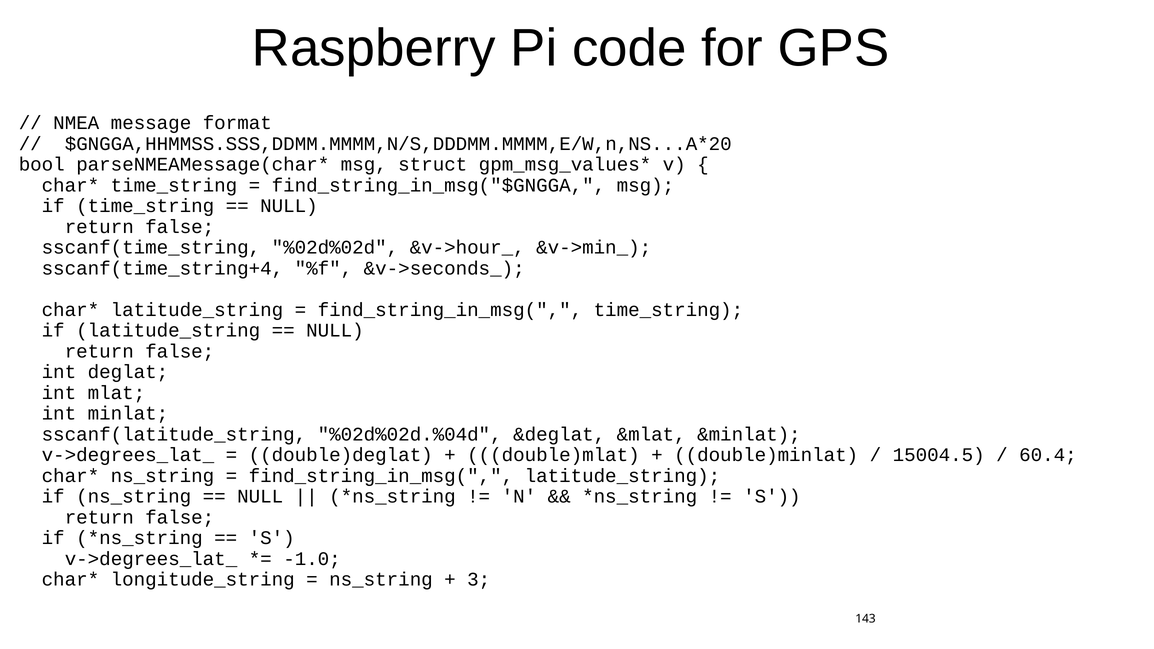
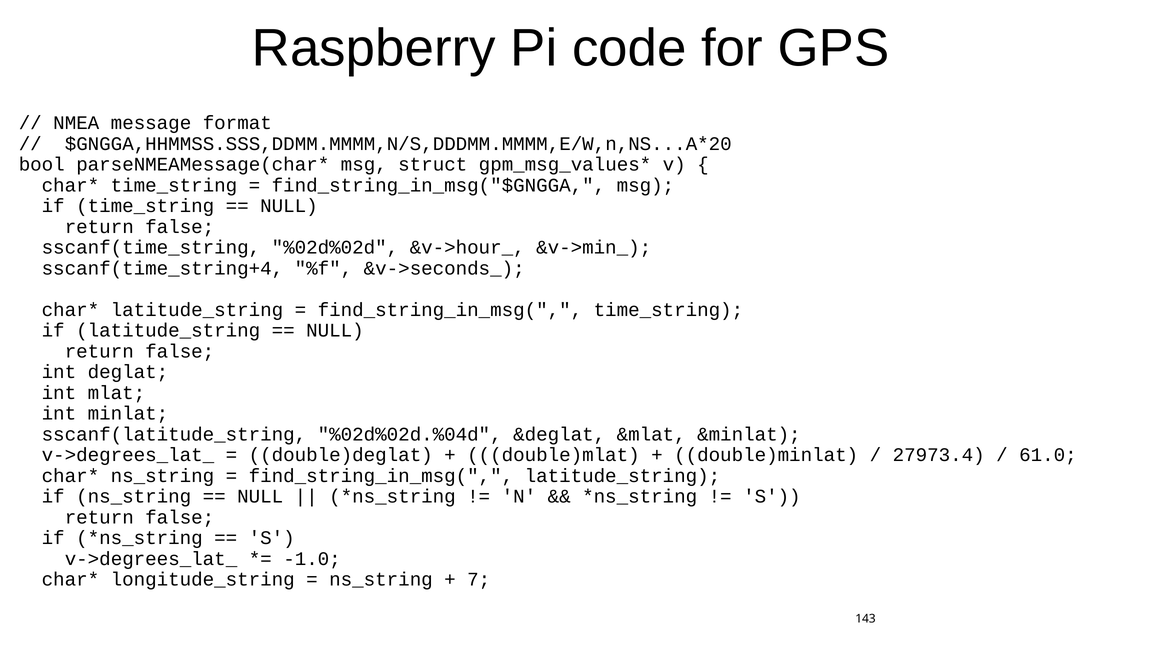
15004.5: 15004.5 -> 27973.4
60.4: 60.4 -> 61.0
3: 3 -> 7
